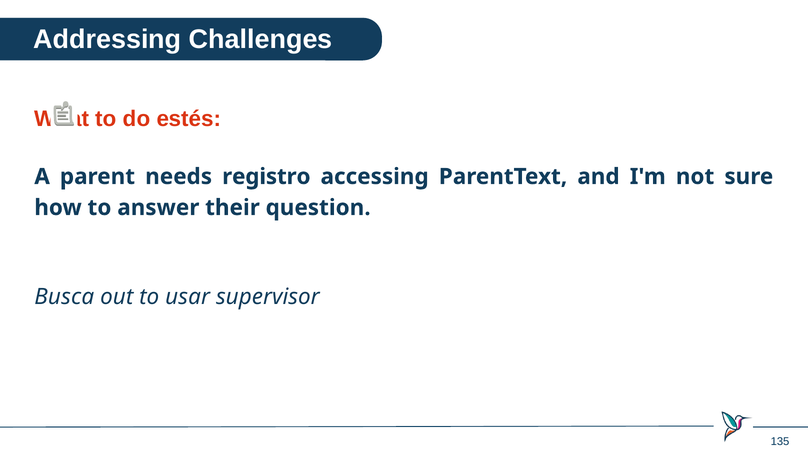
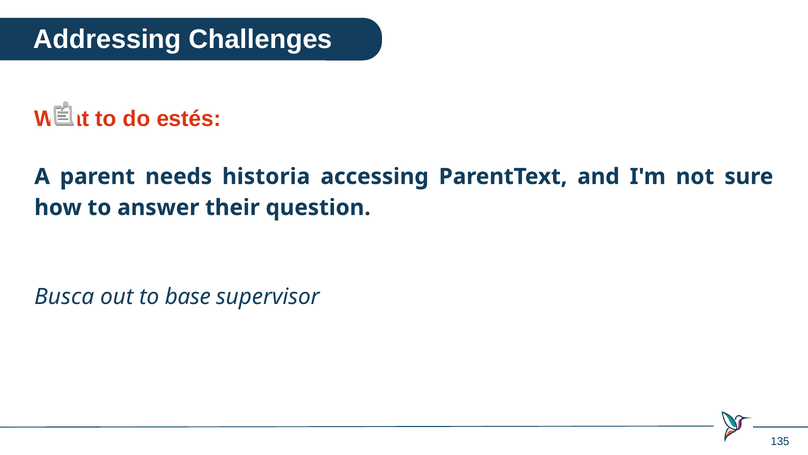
registro: registro -> historia
usar: usar -> base
